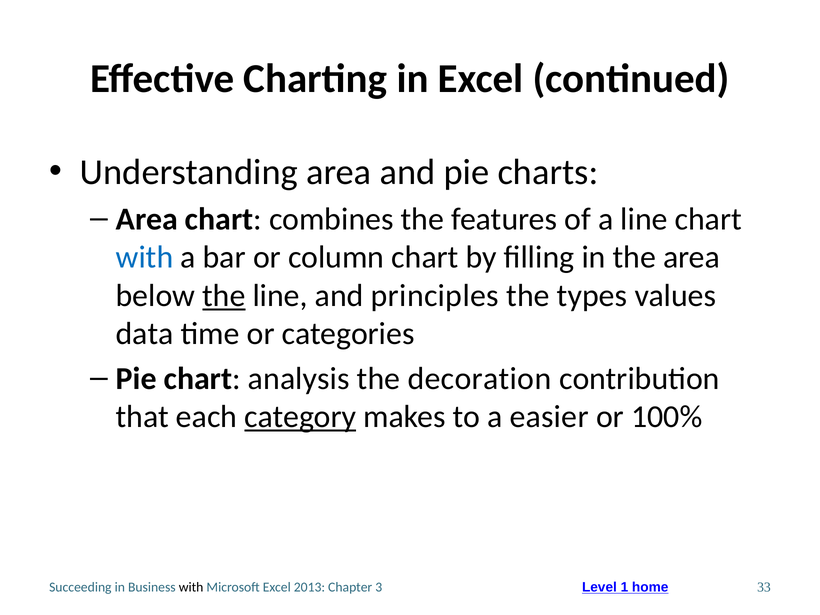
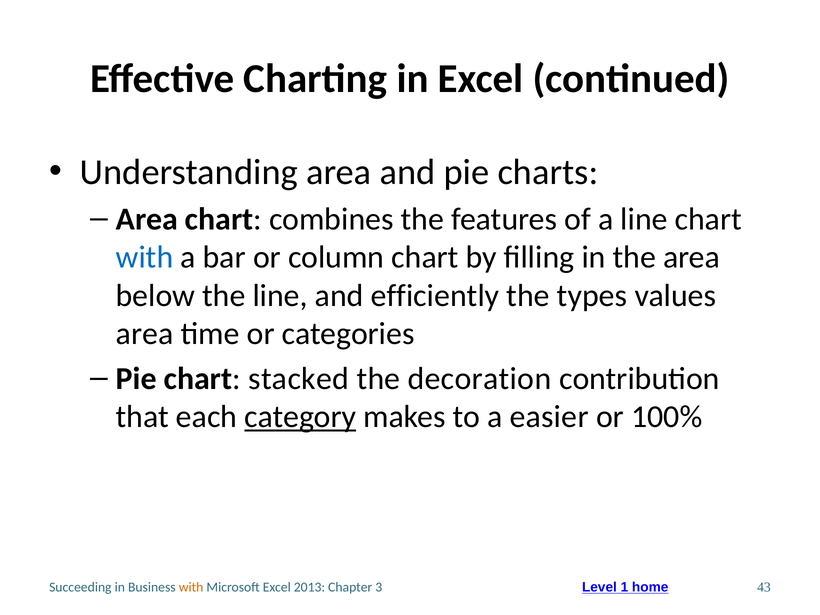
the at (224, 296) underline: present -> none
principles: principles -> efficiently
data at (145, 334): data -> area
analysis: analysis -> stacked
with at (191, 587) colour: black -> orange
33: 33 -> 43
